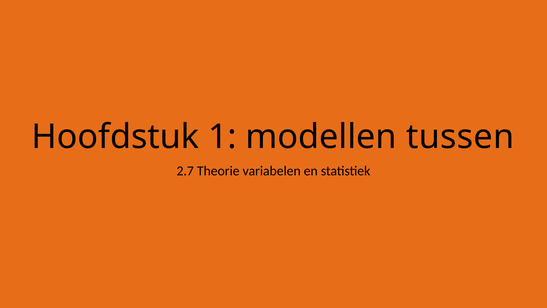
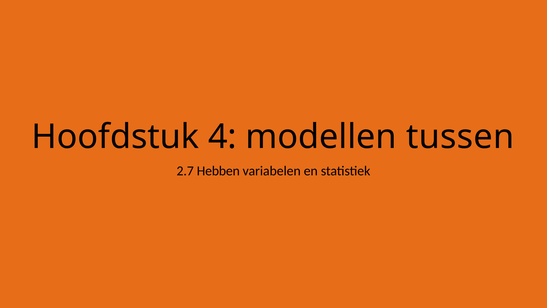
1: 1 -> 4
Theorie: Theorie -> Hebben
